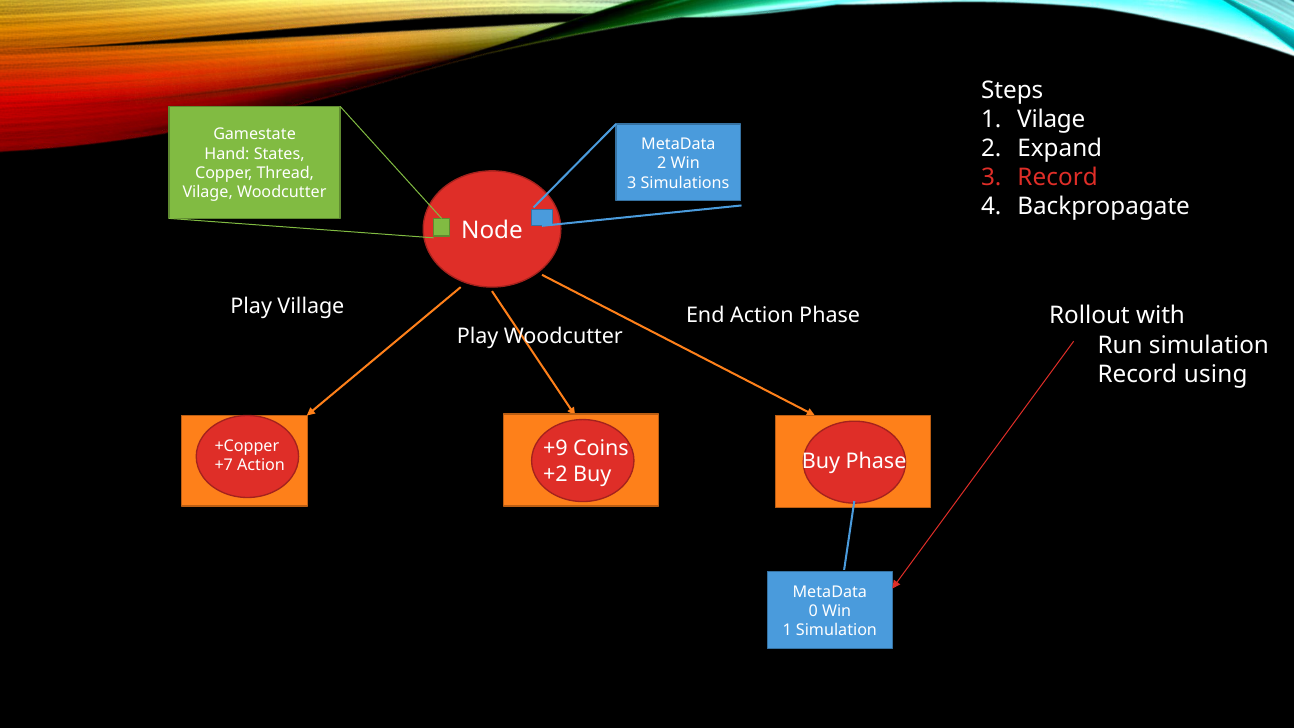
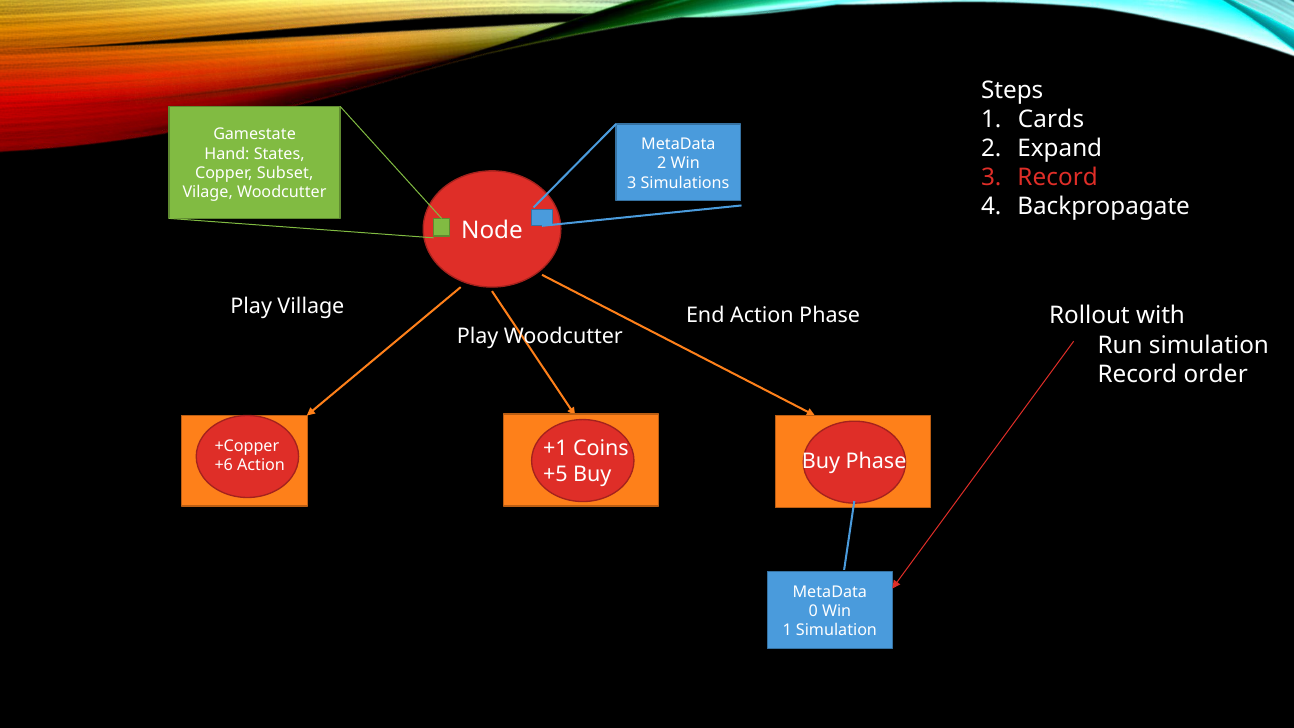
1 Vilage: Vilage -> Cards
Thread: Thread -> Subset
using: using -> order
+9: +9 -> +1
+7: +7 -> +6
+2: +2 -> +5
